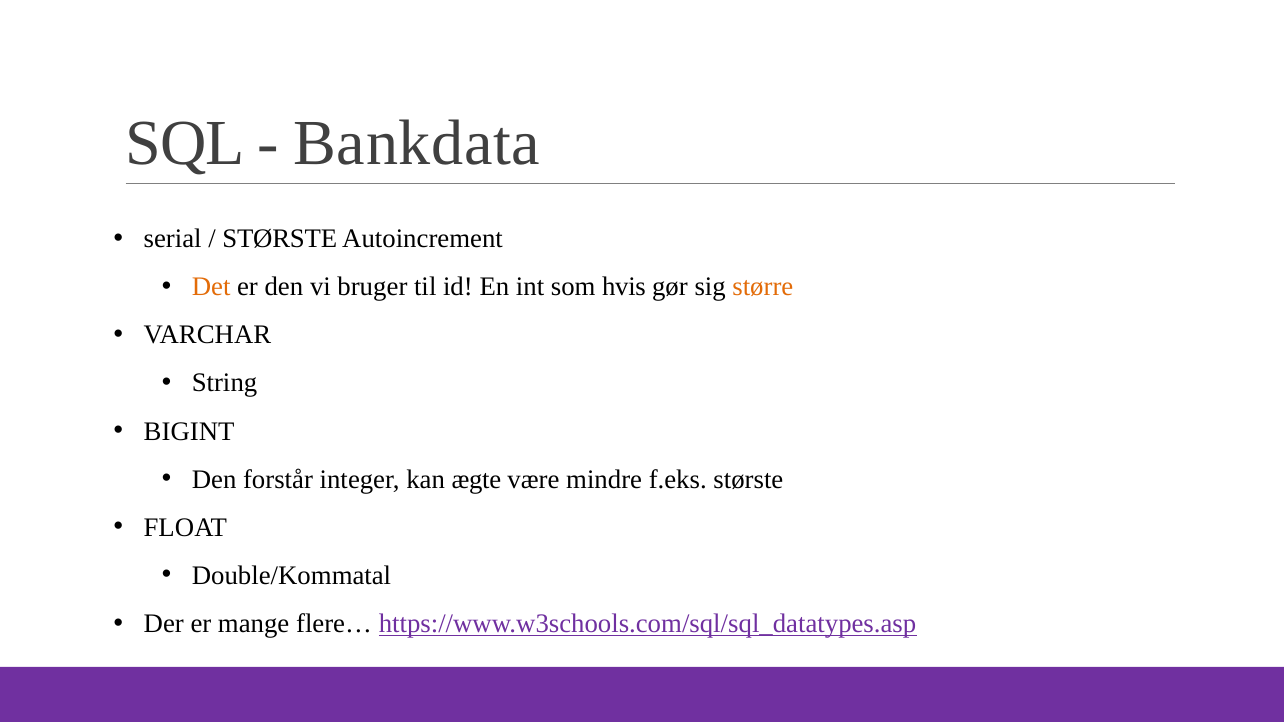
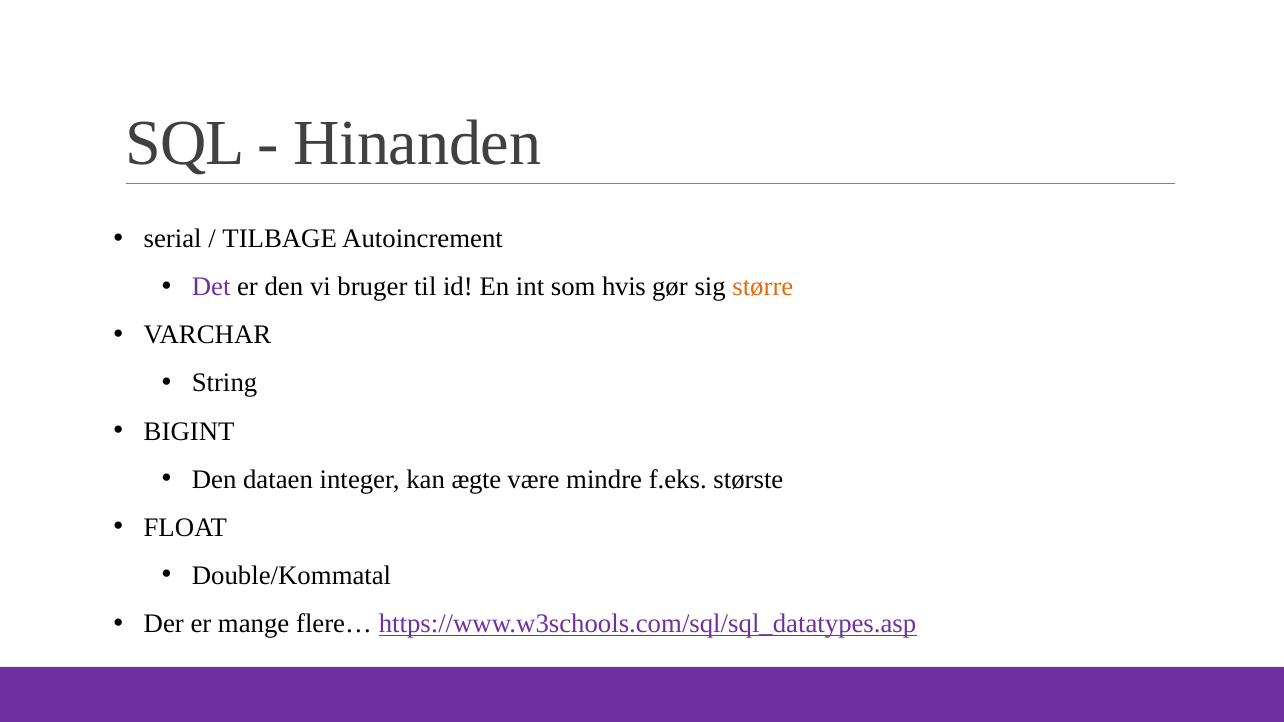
Bankdata: Bankdata -> Hinanden
STØRSTE at (280, 239): STØRSTE -> TILBAGE
Det colour: orange -> purple
forstår: forstår -> dataen
